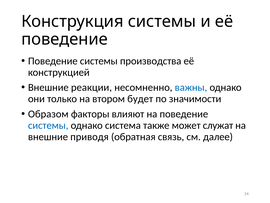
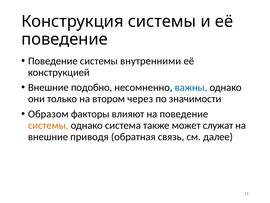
производства: производства -> внутренними
реакции: реакции -> подобно
будет: будет -> через
системы at (48, 125) colour: blue -> orange
